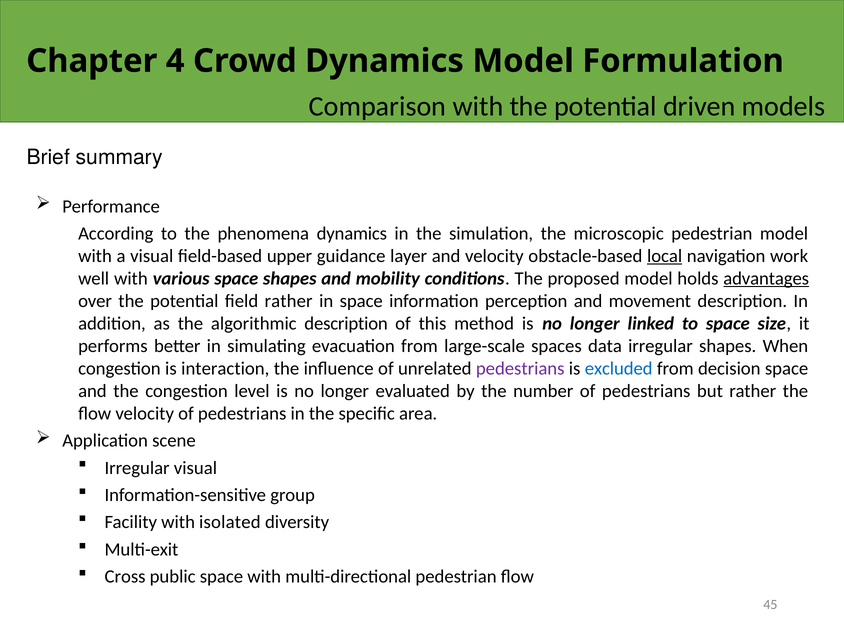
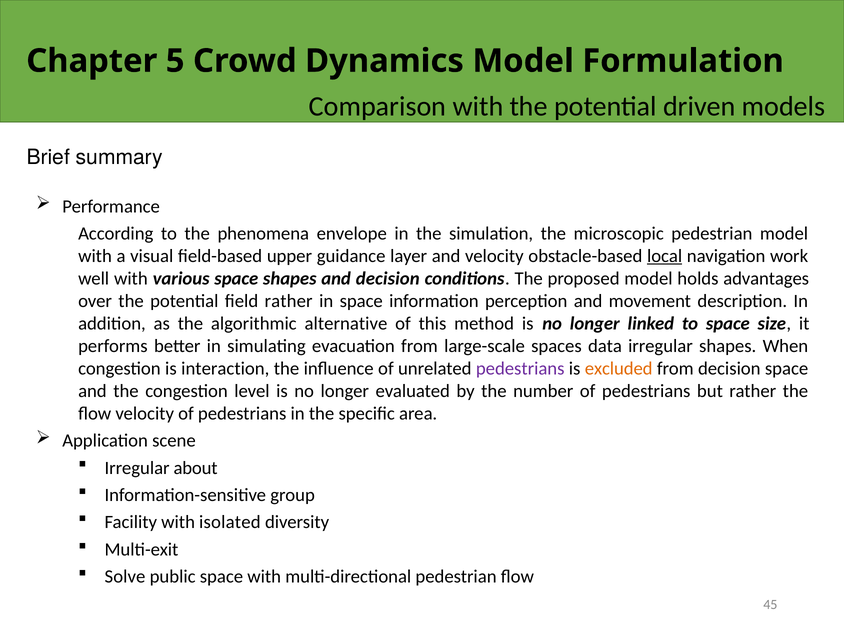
4: 4 -> 5
phenomena dynamics: dynamics -> envelope
and mobility: mobility -> decision
advantages underline: present -> none
algorithmic description: description -> alternative
excluded colour: blue -> orange
Irregular visual: visual -> about
Cross: Cross -> Solve
